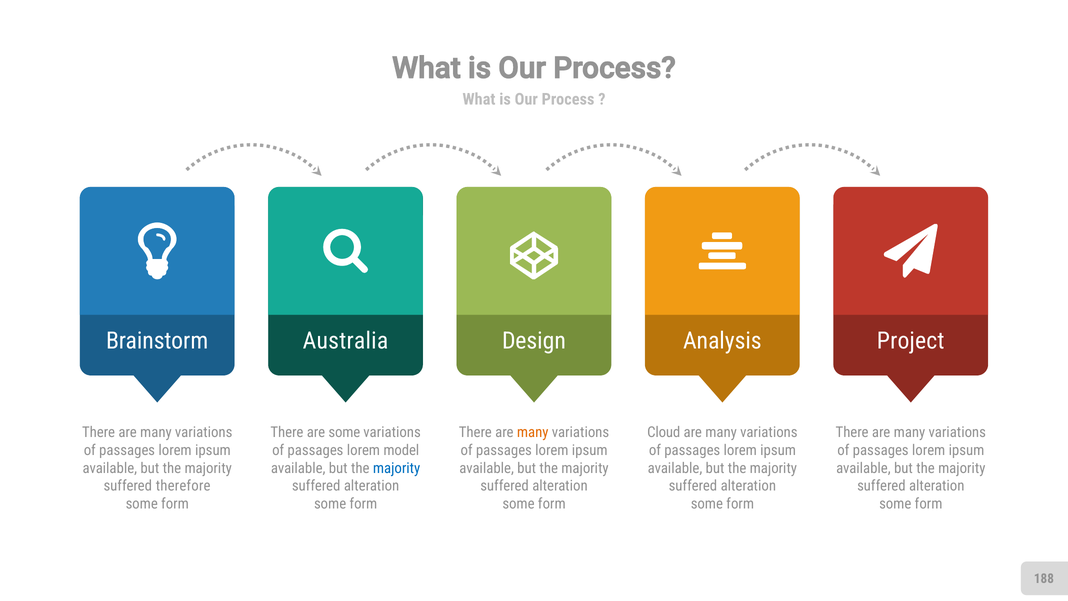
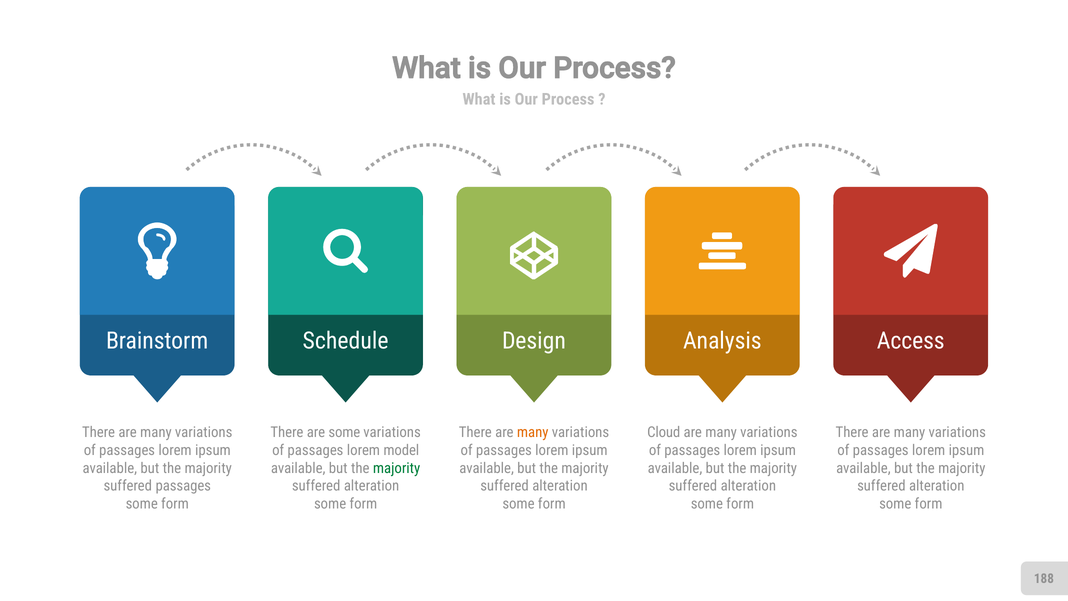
Australia: Australia -> Schedule
Project: Project -> Access
majority at (397, 468) colour: blue -> green
suffered therefore: therefore -> passages
